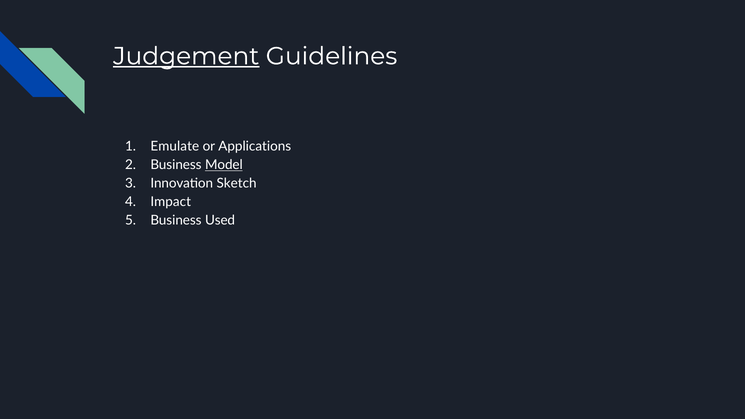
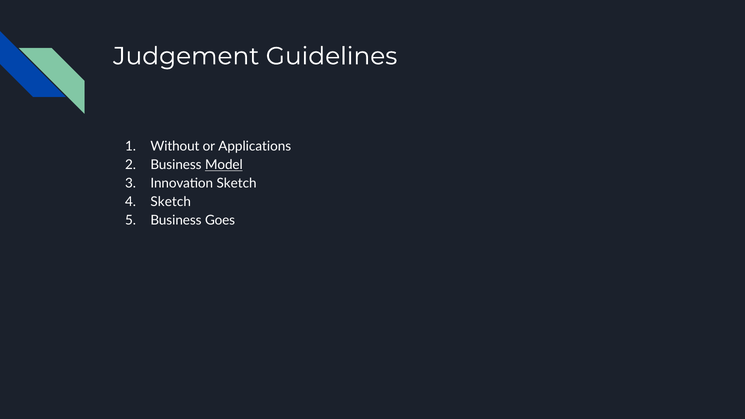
Judgement underline: present -> none
Emulate: Emulate -> Without
Impact at (171, 202): Impact -> Sketch
Used: Used -> Goes
